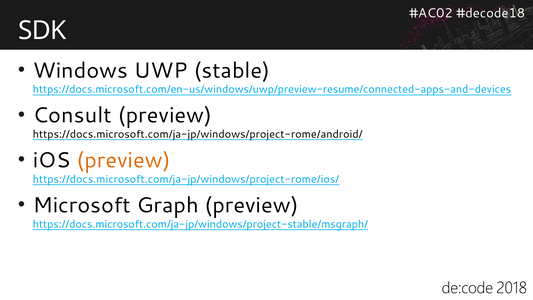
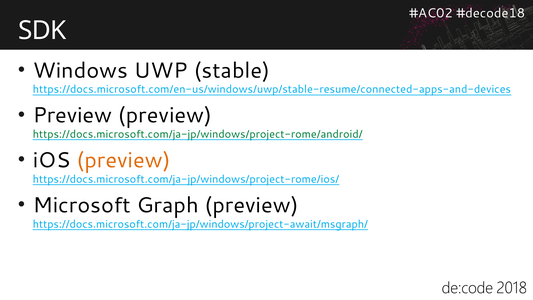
https://docs.microsoft.com/en-us/windows/uwp/preview-resume/connected-apps-and-devices: https://docs.microsoft.com/en-us/windows/uwp/preview-resume/connected-apps-and-devices -> https://docs.microsoft.com/en-us/windows/uwp/stable-resume/connected-apps-and-devices
Consult at (72, 115): Consult -> Preview
https://docs.microsoft.com/ja-jp/windows/project-rome/android/ colour: black -> green
https://docs.microsoft.com/ja-jp/windows/project-stable/msgraph/: https://docs.microsoft.com/ja-jp/windows/project-stable/msgraph/ -> https://docs.microsoft.com/ja-jp/windows/project-await/msgraph/
